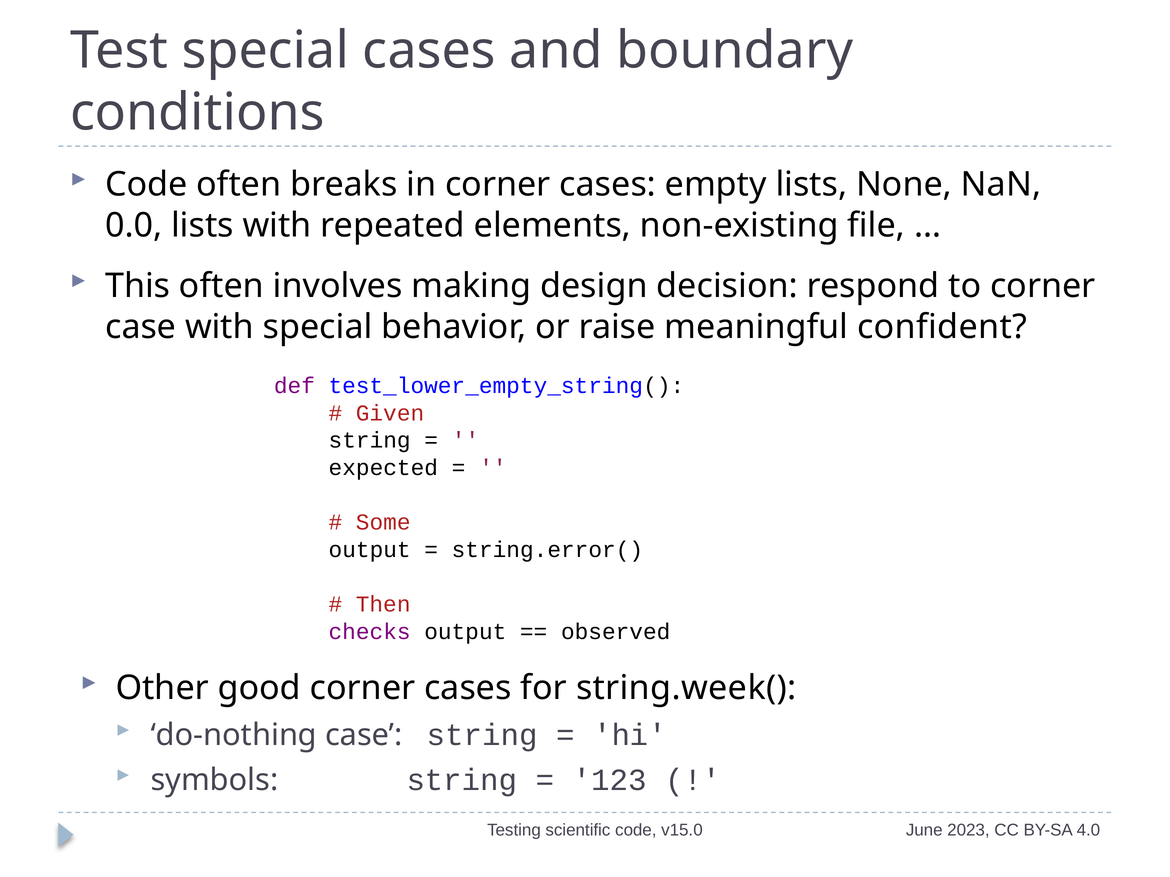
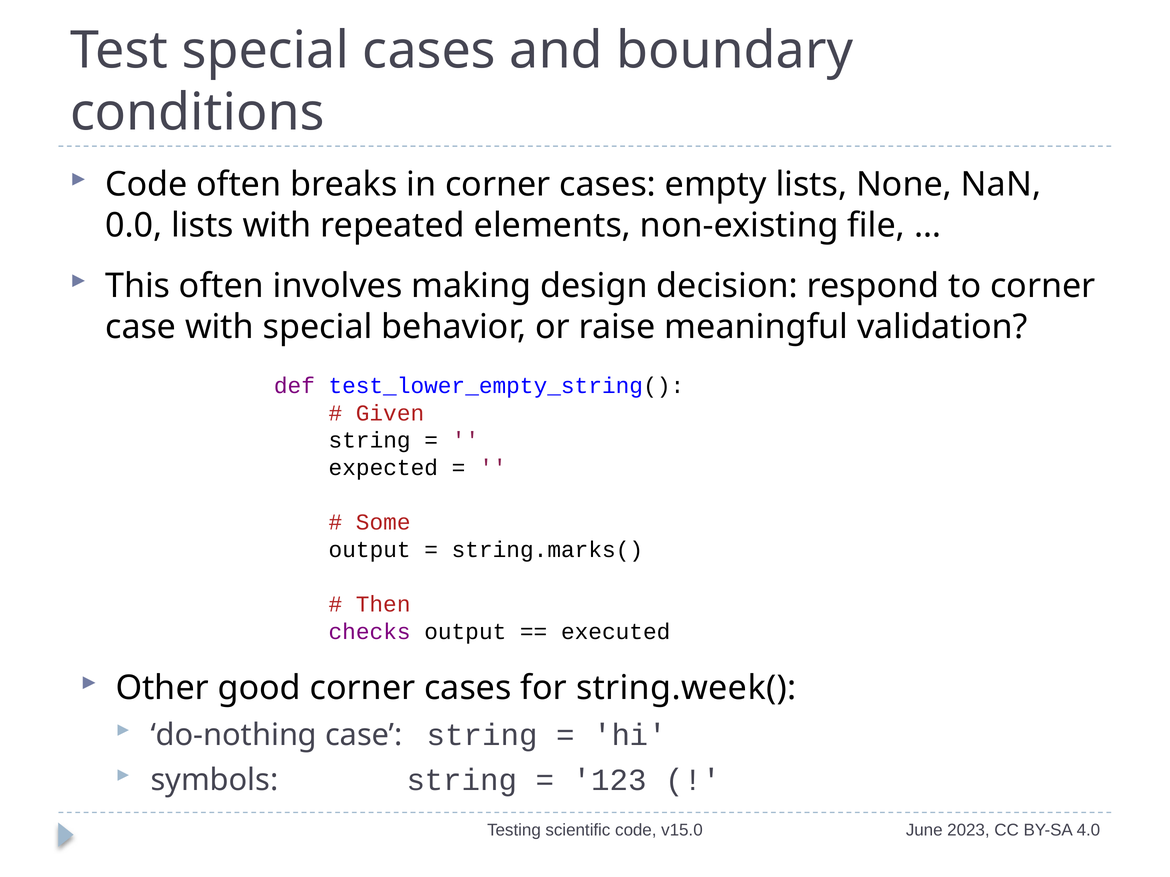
confident: confident -> validation
string.error(: string.error( -> string.marks(
observed: observed -> executed
